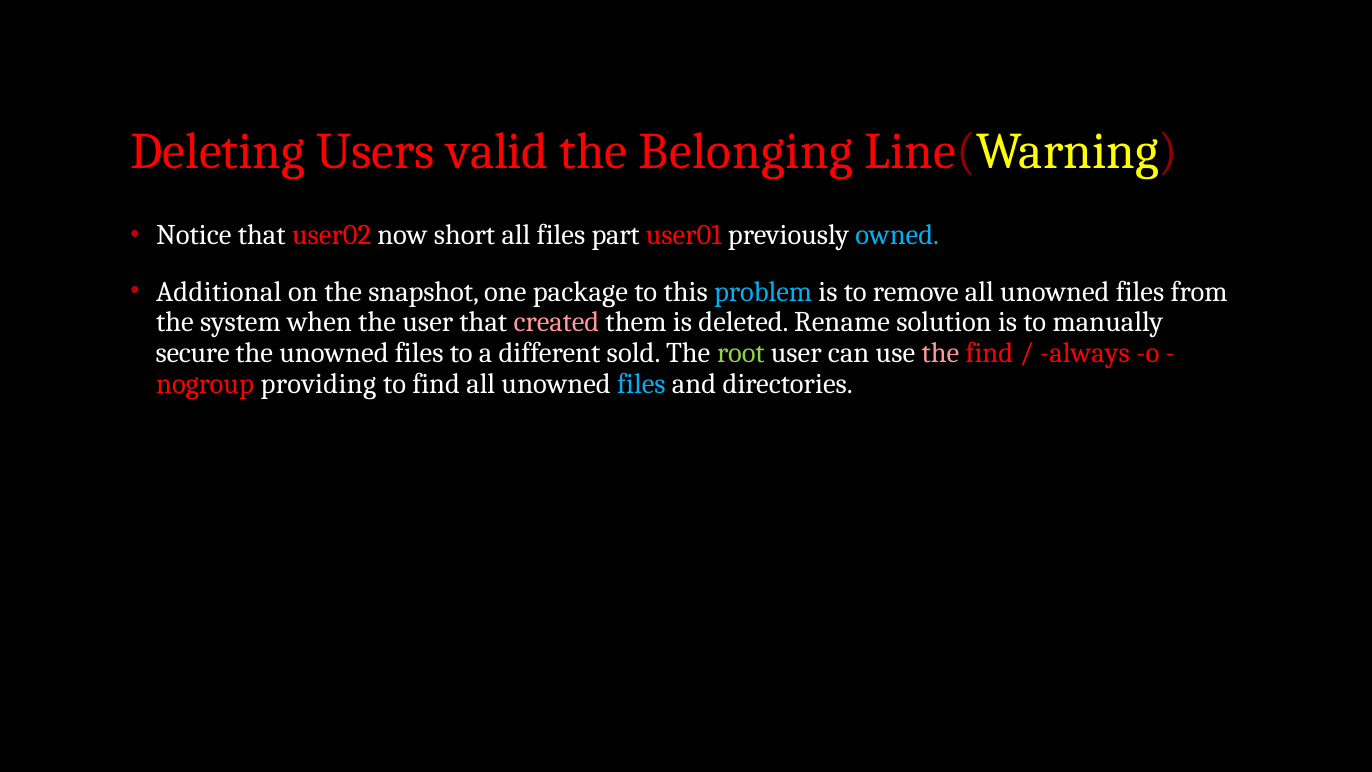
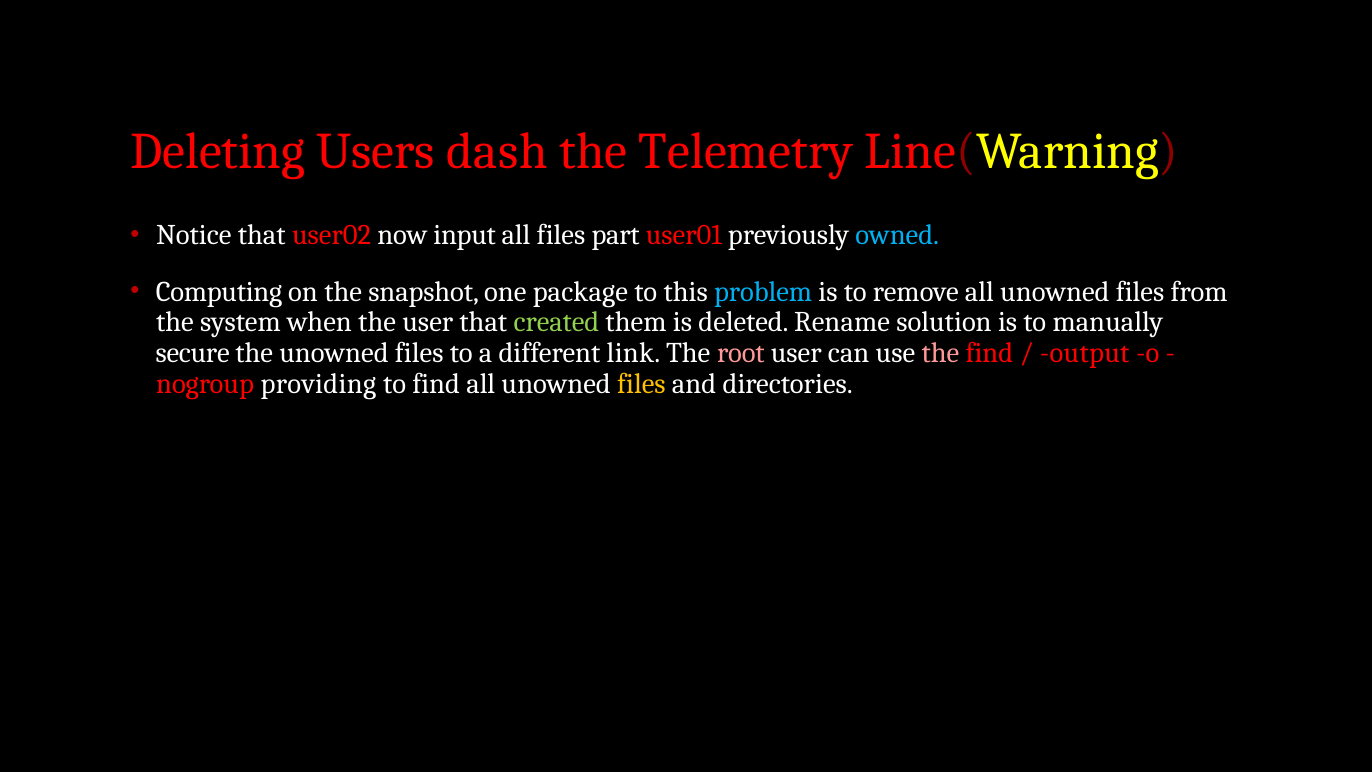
valid: valid -> dash
Belonging: Belonging -> Telemetry
short: short -> input
Additional: Additional -> Computing
created colour: pink -> light green
sold: sold -> link
root colour: light green -> pink
always: always -> output
files at (641, 384) colour: light blue -> yellow
